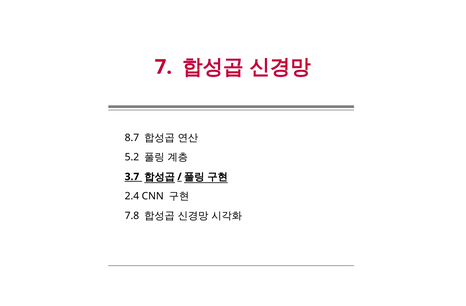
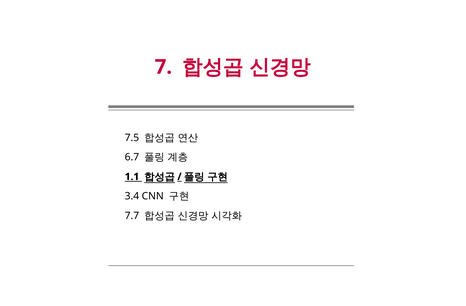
8.7: 8.7 -> 7.5
5.2: 5.2 -> 6.7
3.7: 3.7 -> 1.1
2.4: 2.4 -> 3.4
7.8: 7.8 -> 7.7
